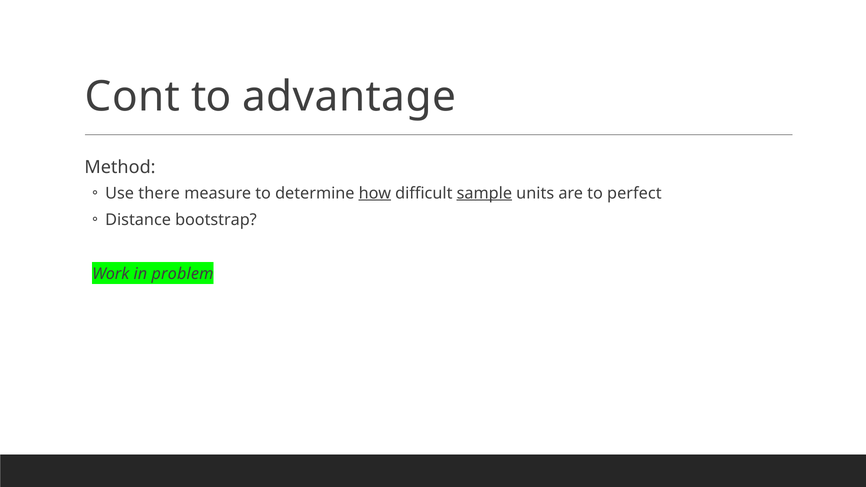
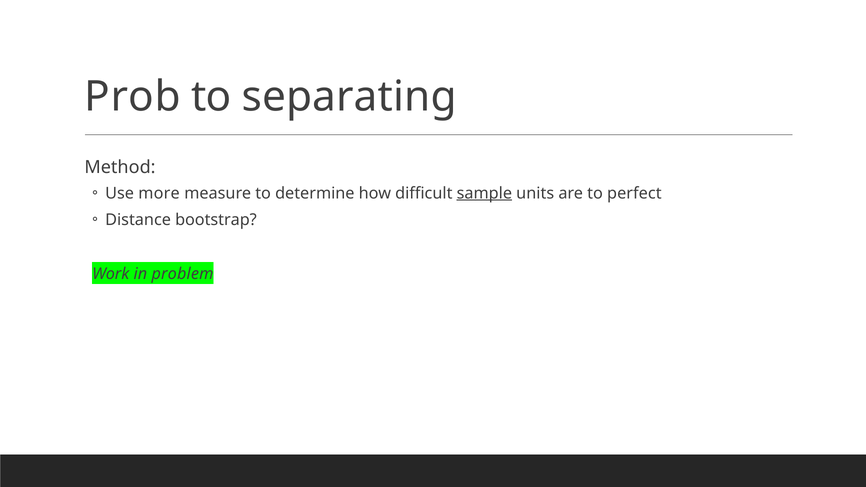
Cont: Cont -> Prob
advantage: advantage -> separating
there: there -> more
how underline: present -> none
